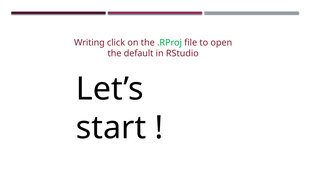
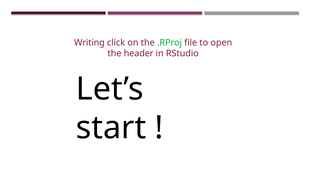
default: default -> header
